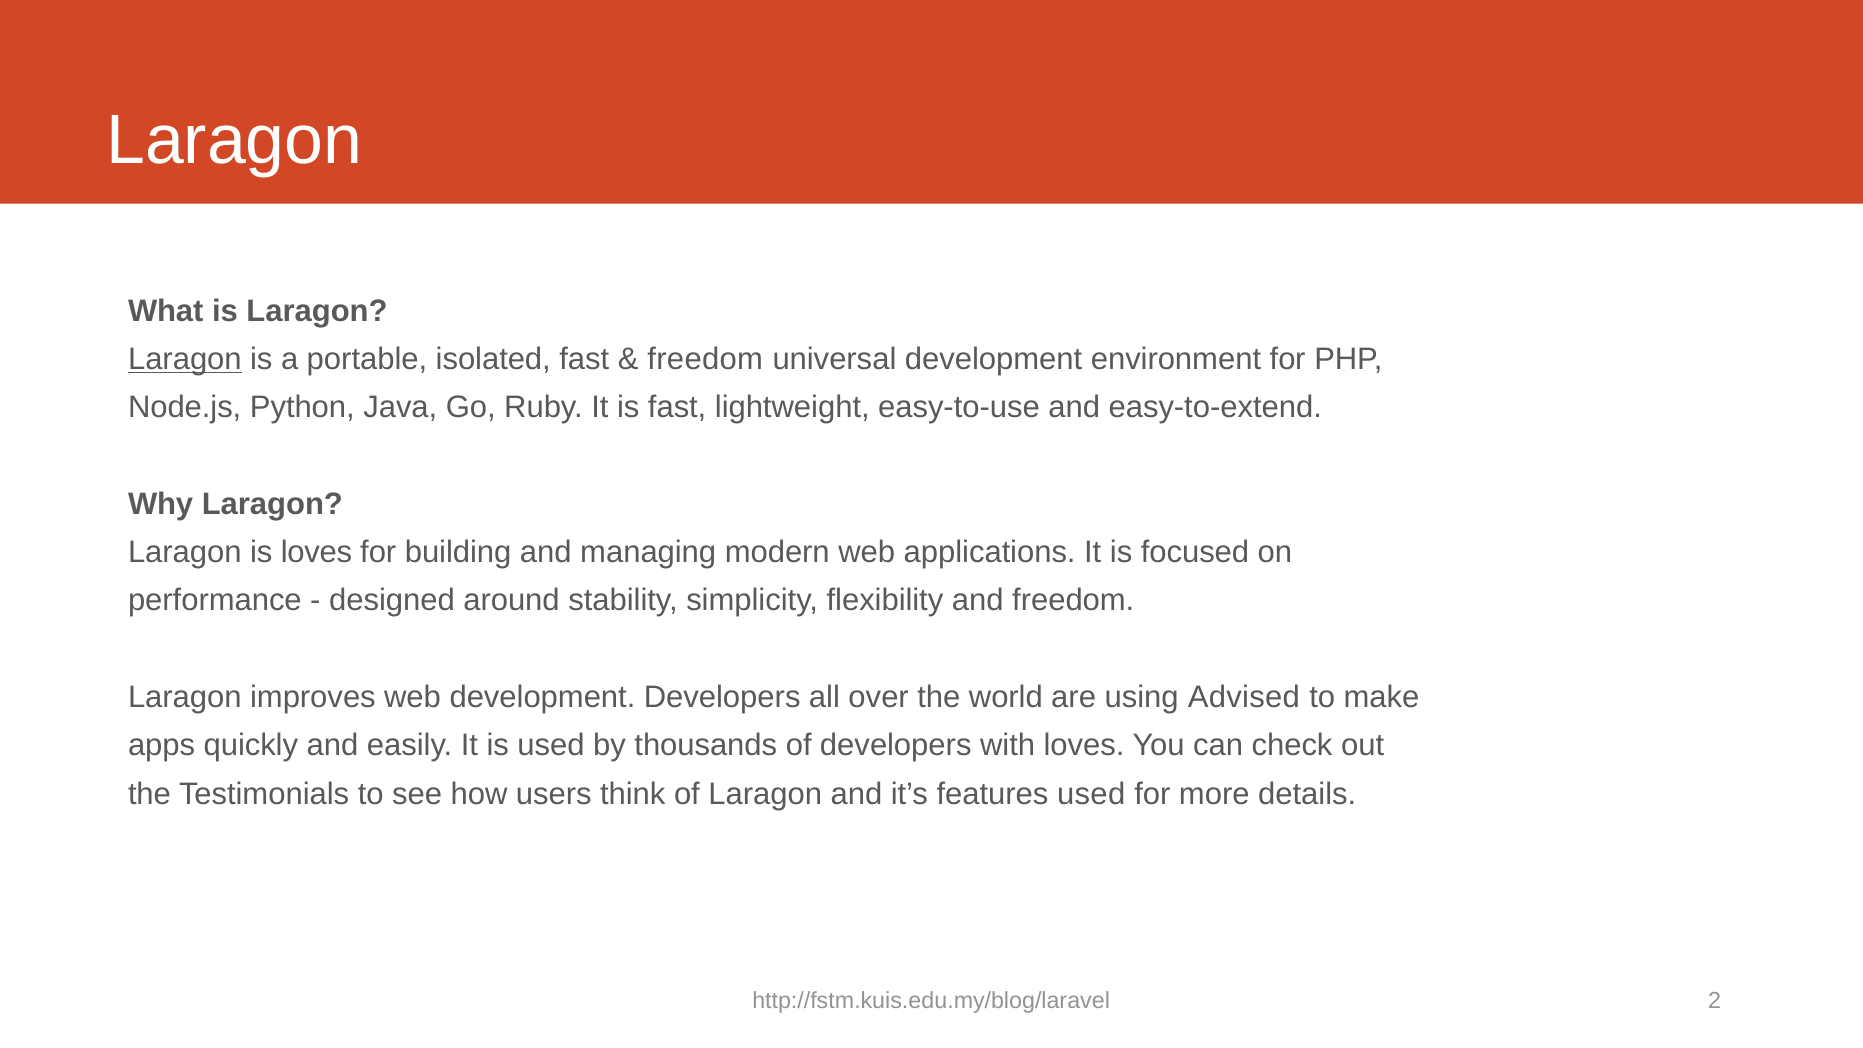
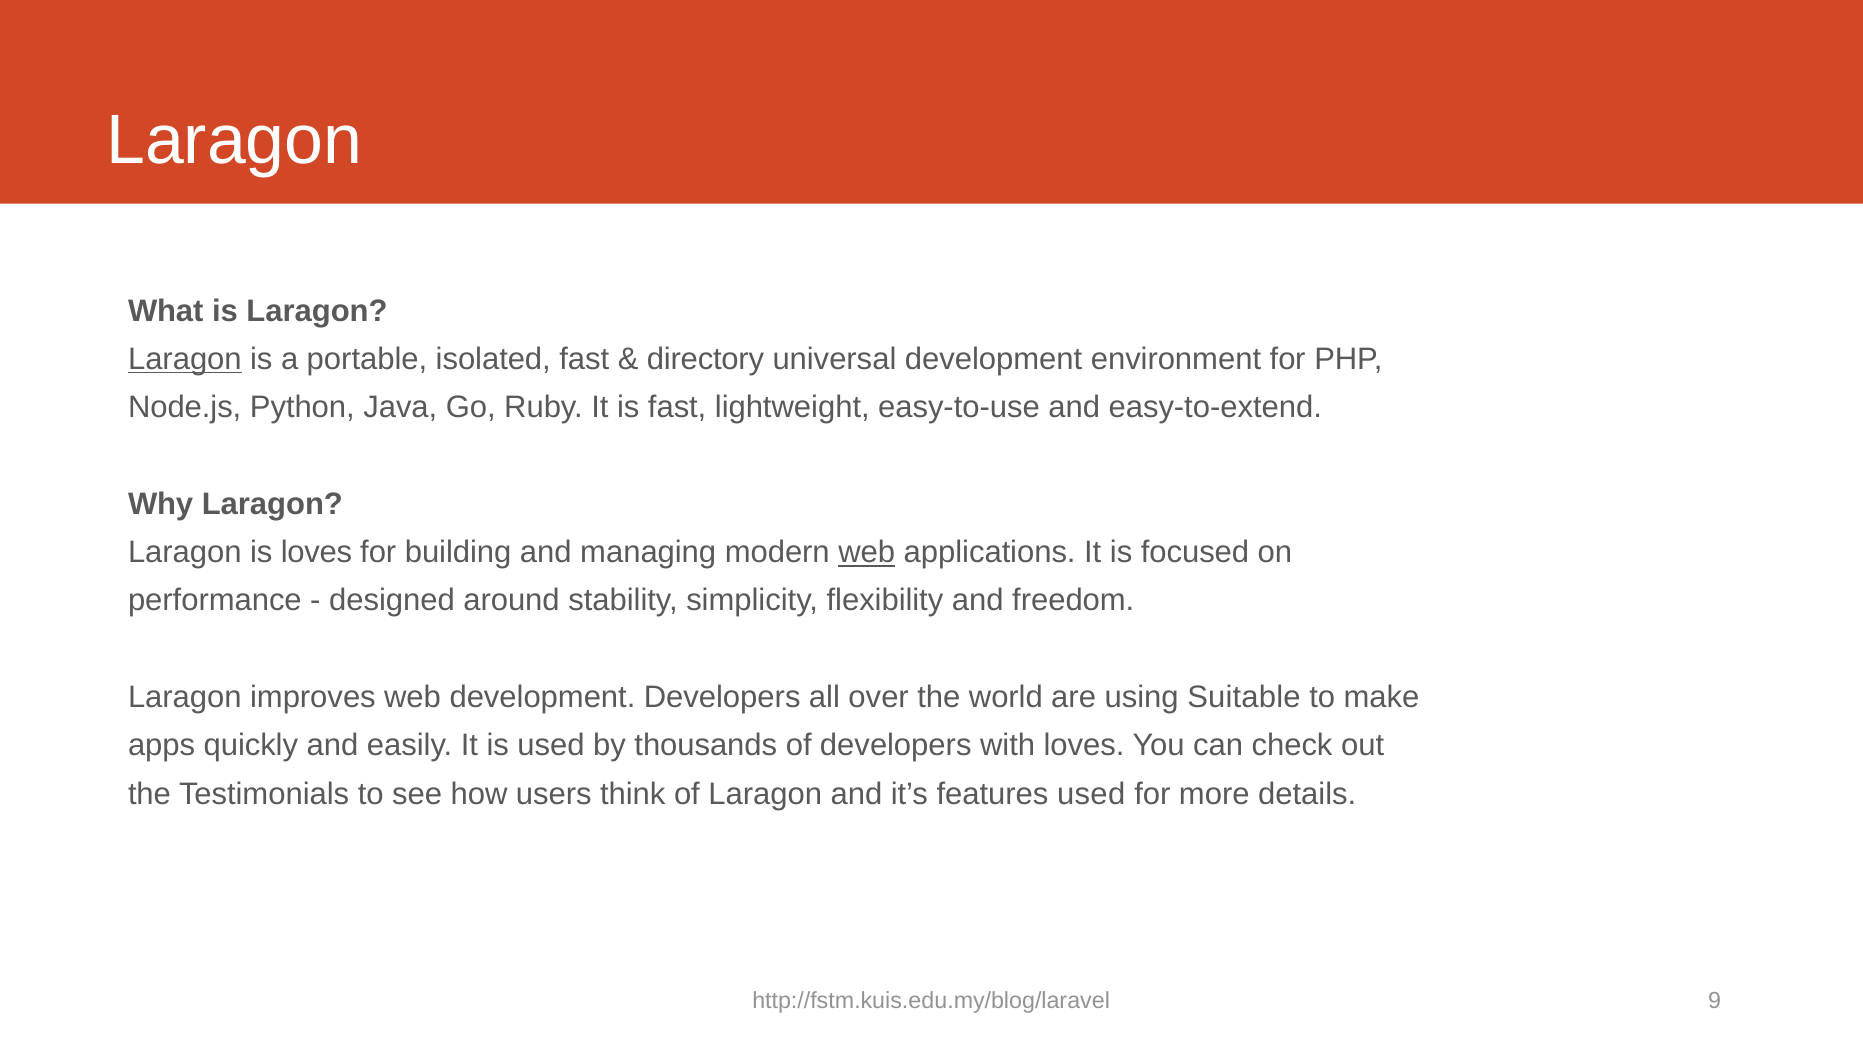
freedom at (705, 359): freedom -> directory
web at (867, 552) underline: none -> present
Advised: Advised -> Suitable
2: 2 -> 9
